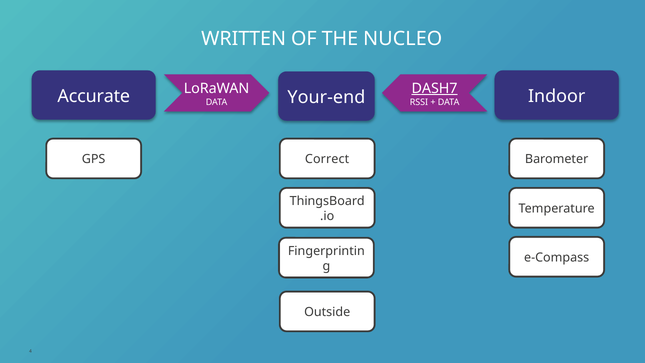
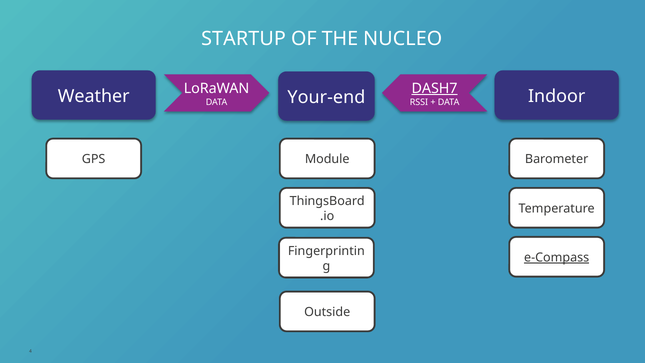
WRITTEN: WRITTEN -> STARTUP
Accurate: Accurate -> Weather
Correct: Correct -> Module
e-Compass underline: none -> present
